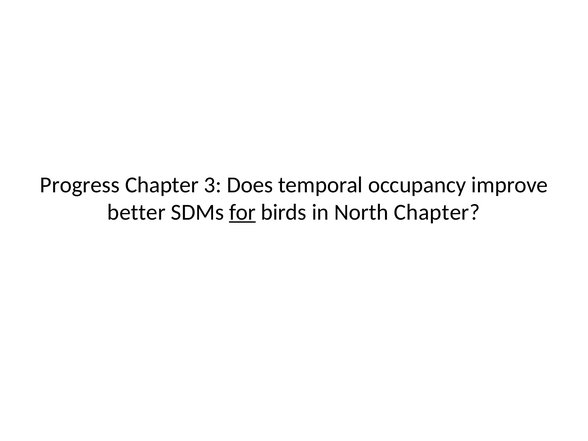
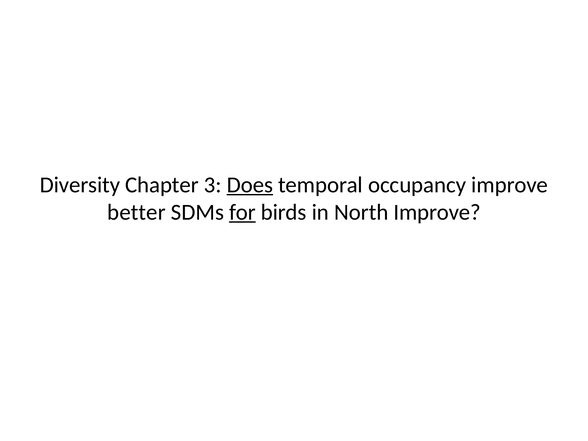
Progress: Progress -> Diversity
Does underline: none -> present
North Chapter: Chapter -> Improve
